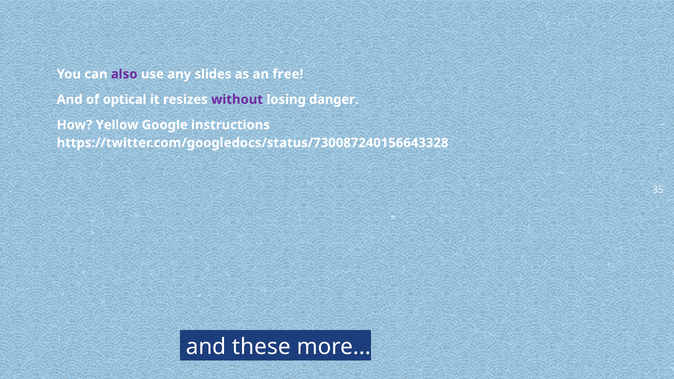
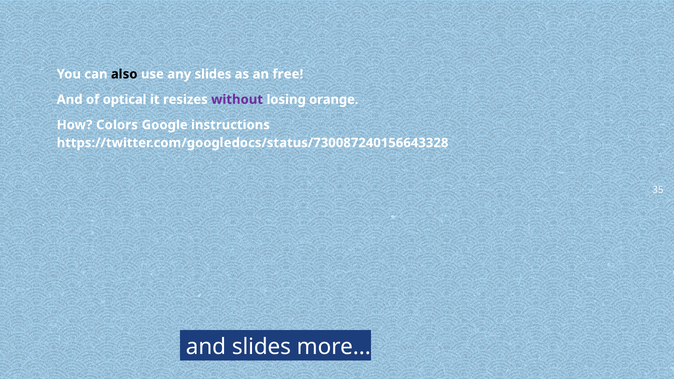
also colour: purple -> black
danger: danger -> orange
Yellow: Yellow -> Colors
and these: these -> slides
